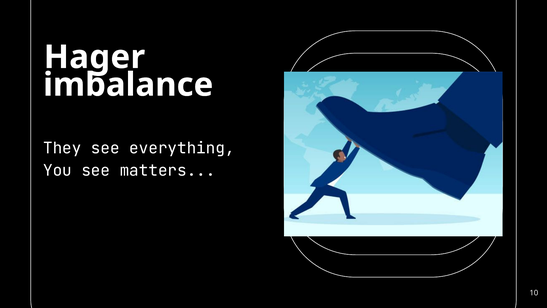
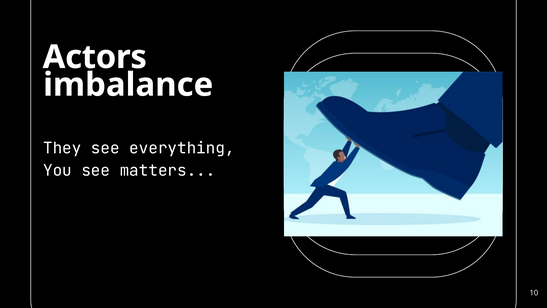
Hager: Hager -> Actors
